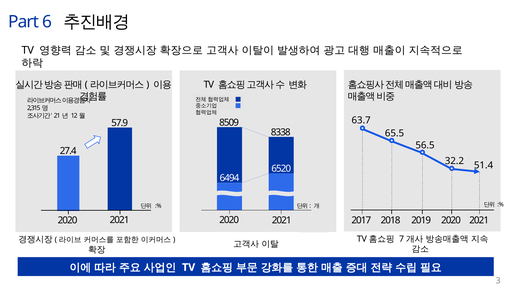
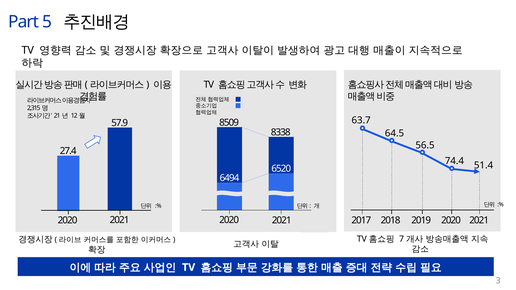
6: 6 -> 5
65.5: 65.5 -> 64.5
32.2: 32.2 -> 74.4
